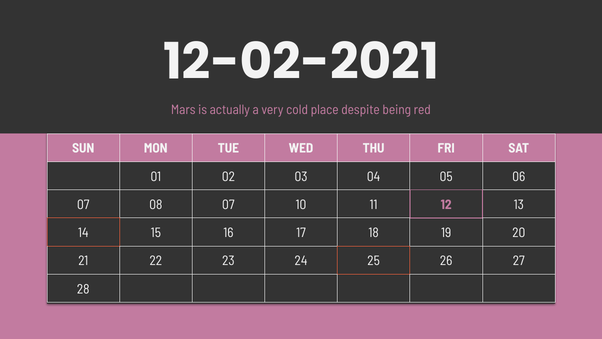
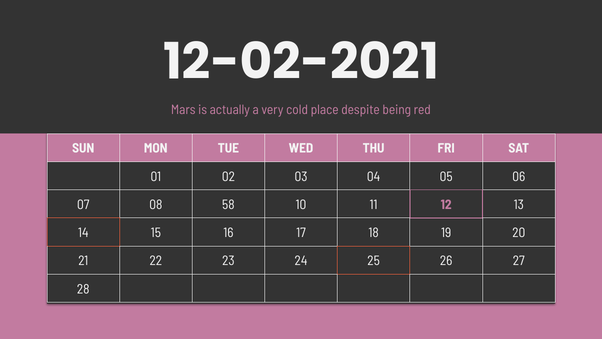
08 07: 07 -> 58
